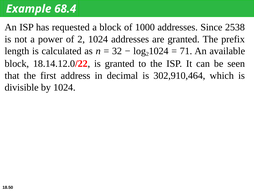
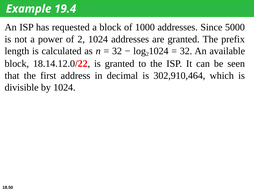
68.4: 68.4 -> 19.4
2538: 2538 -> 5000
71 at (186, 51): 71 -> 32
